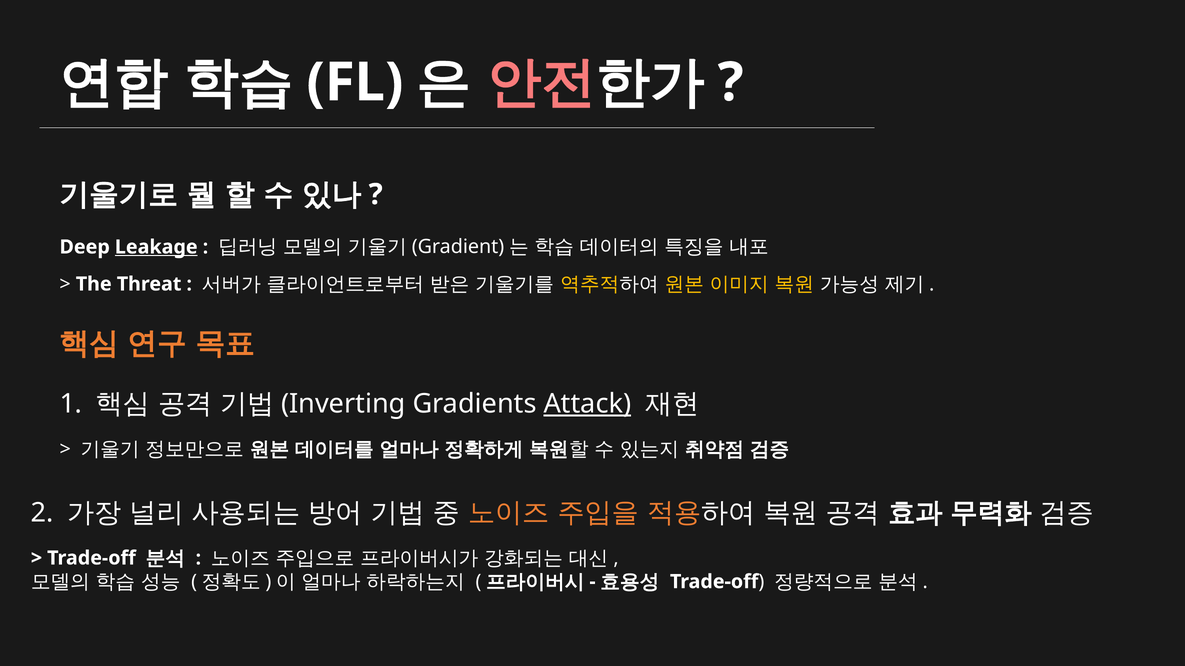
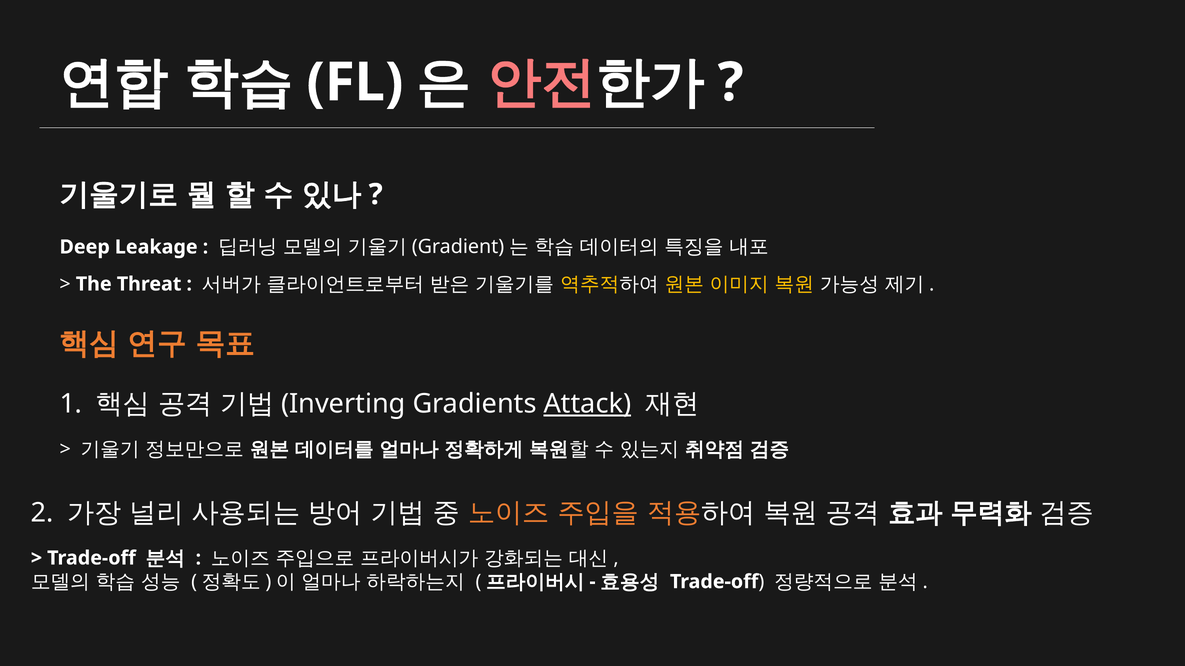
Leakage underline: present -> none
